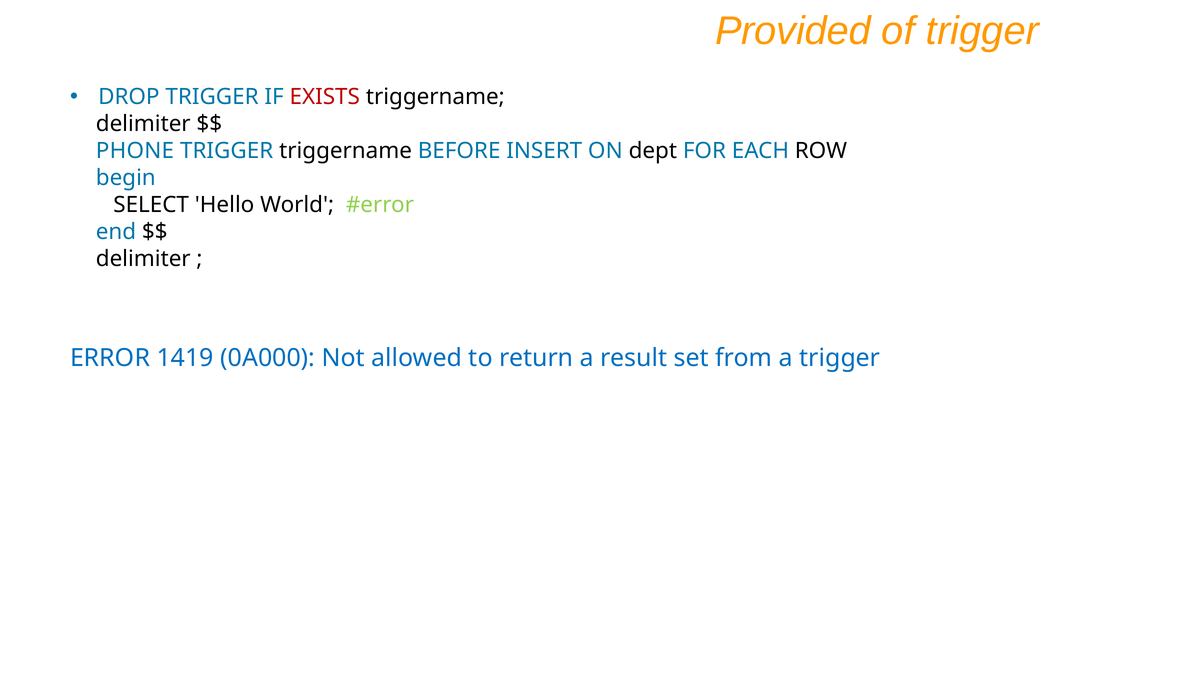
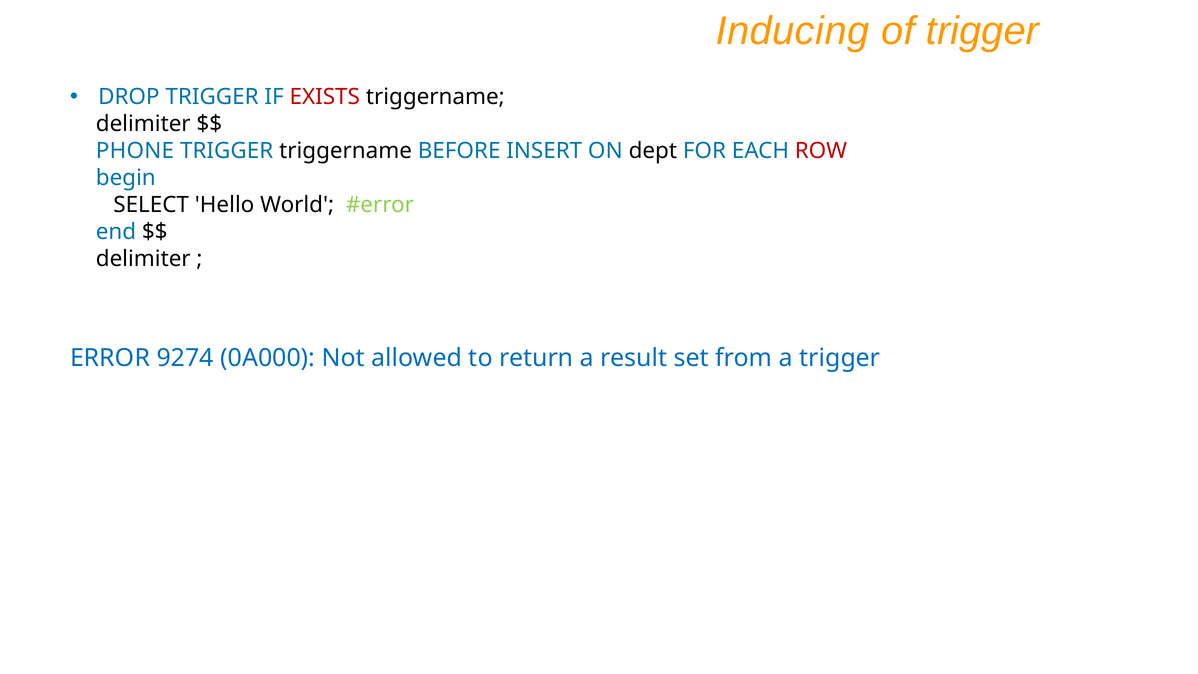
Provided: Provided -> Inducing
ROW colour: black -> red
1419: 1419 -> 9274
